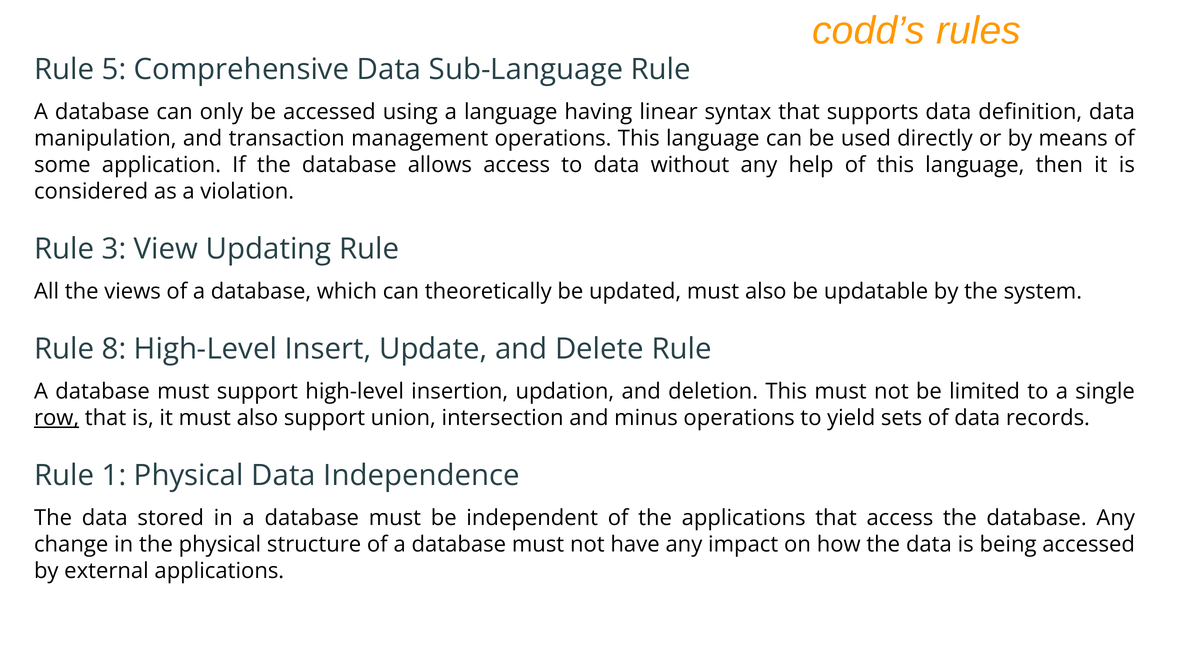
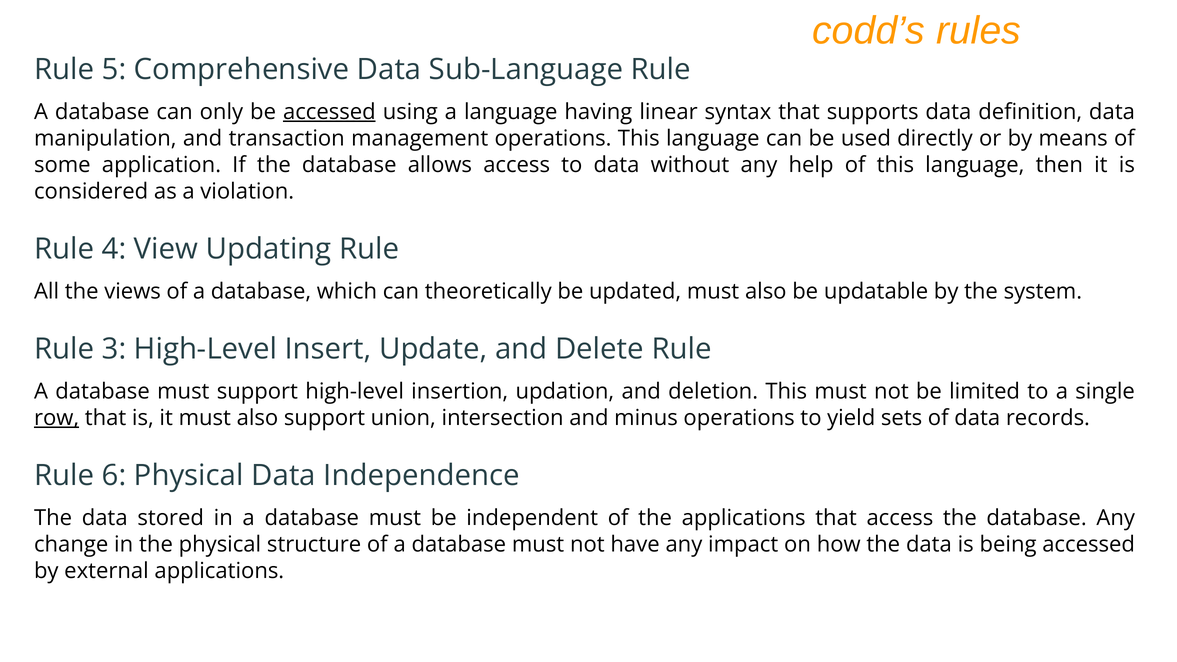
accessed at (329, 112) underline: none -> present
3: 3 -> 4
8: 8 -> 3
1: 1 -> 6
